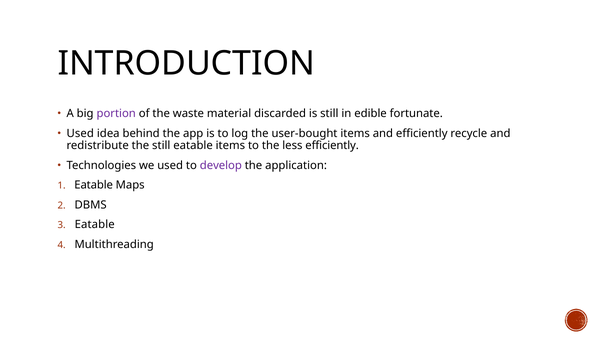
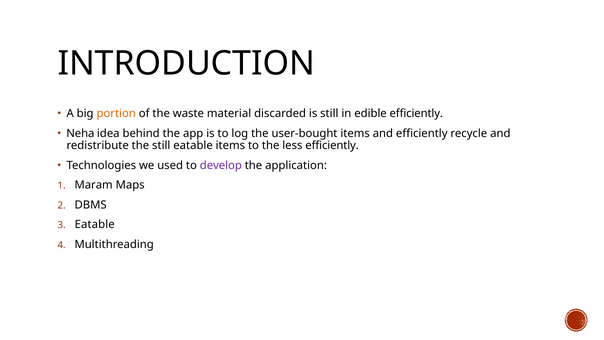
portion colour: purple -> orange
edible fortunate: fortunate -> efficiently
Used at (80, 133): Used -> Neha
Eatable at (94, 185): Eatable -> Maram
